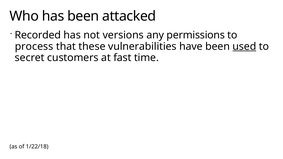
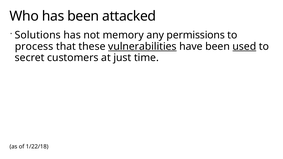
Recorded: Recorded -> Solutions
versions: versions -> memory
vulnerabilities underline: none -> present
fast: fast -> just
